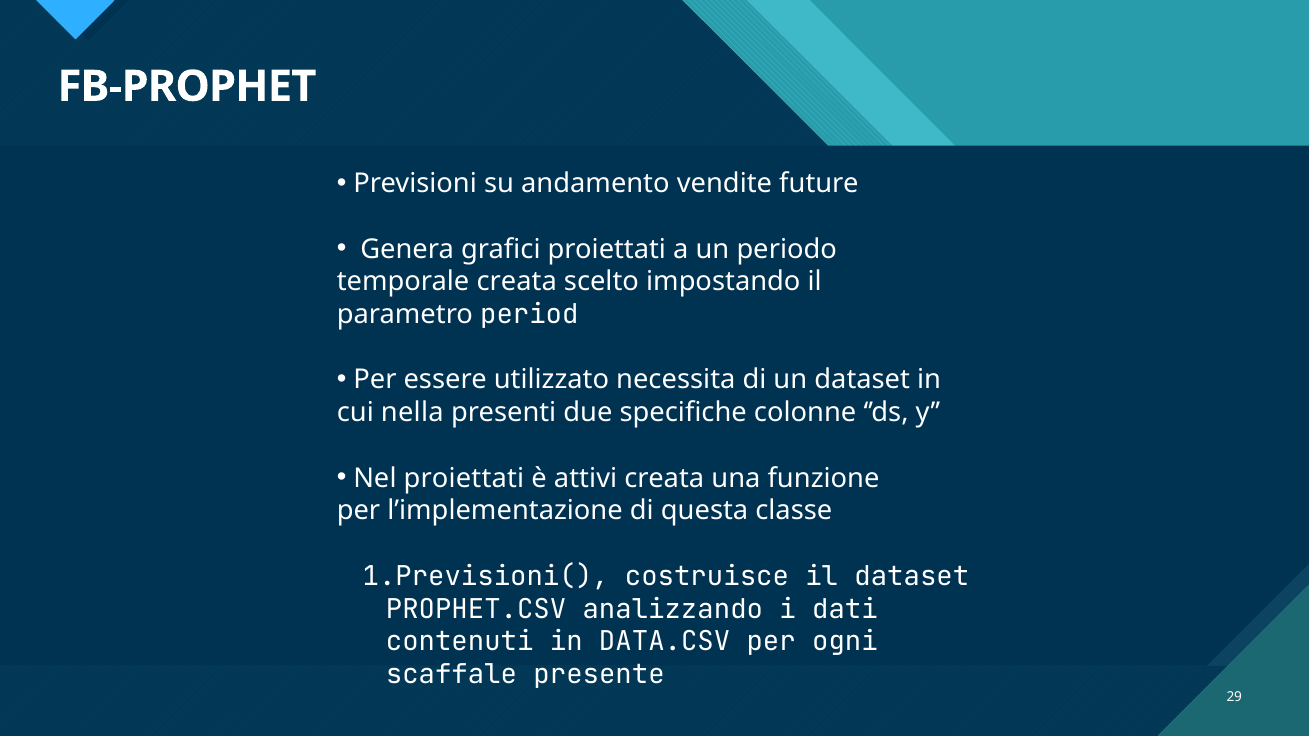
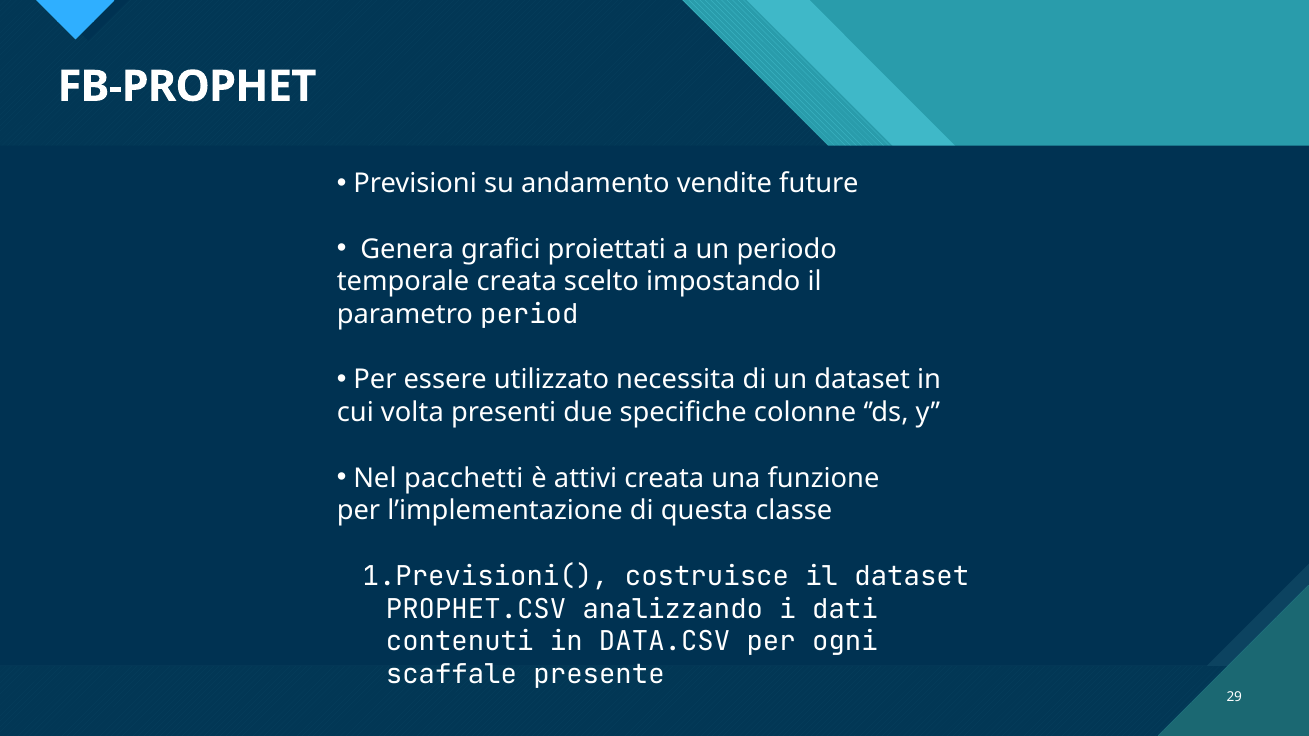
nella: nella -> volta
Nel proiettati: proiettati -> pacchetti
